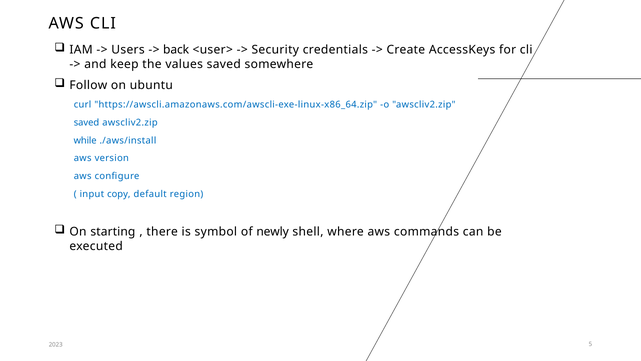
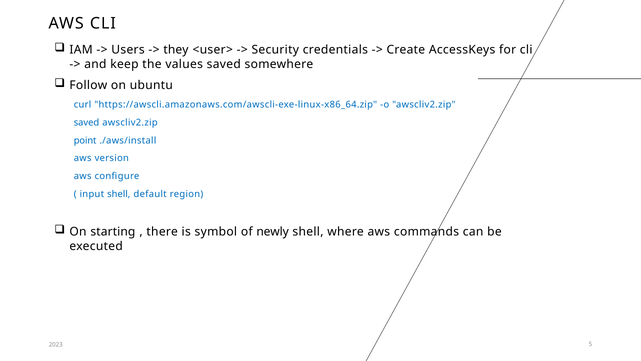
back: back -> they
while: while -> point
input copy: copy -> shell
